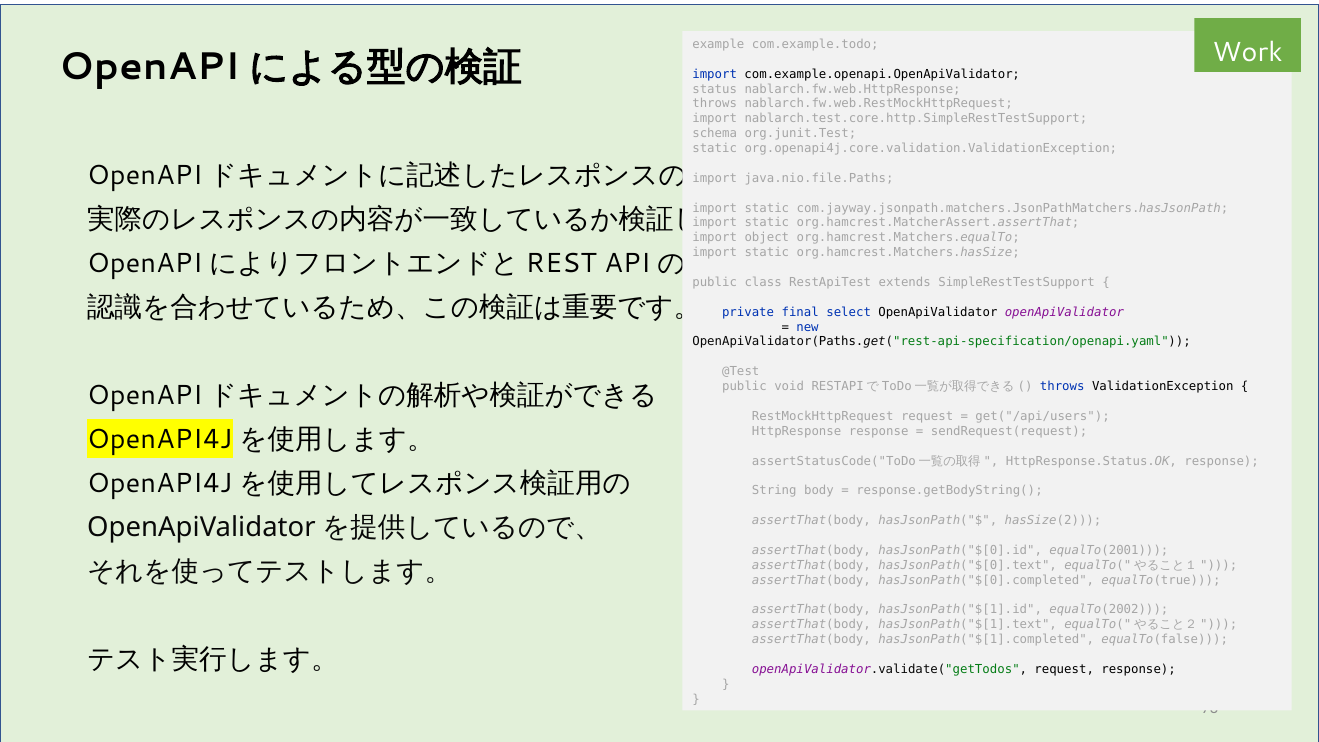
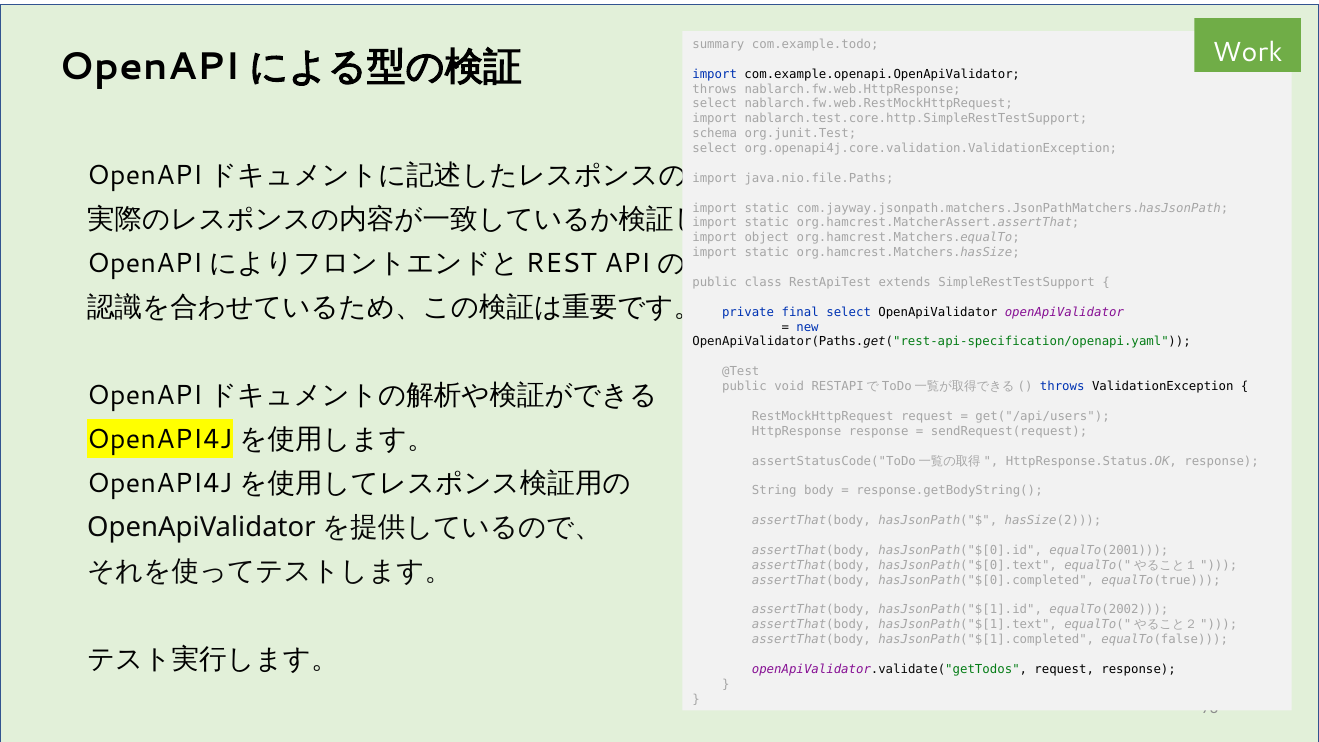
example: example -> summary
status at (715, 89): status -> throws
throws at (715, 104): throws -> select
static at (715, 148): static -> select
